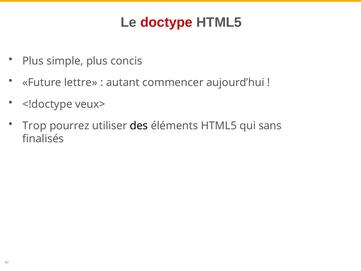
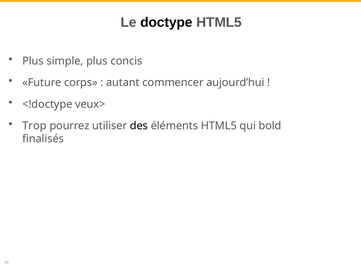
doctype colour: red -> black
lettre: lettre -> corps
sans: sans -> bold
